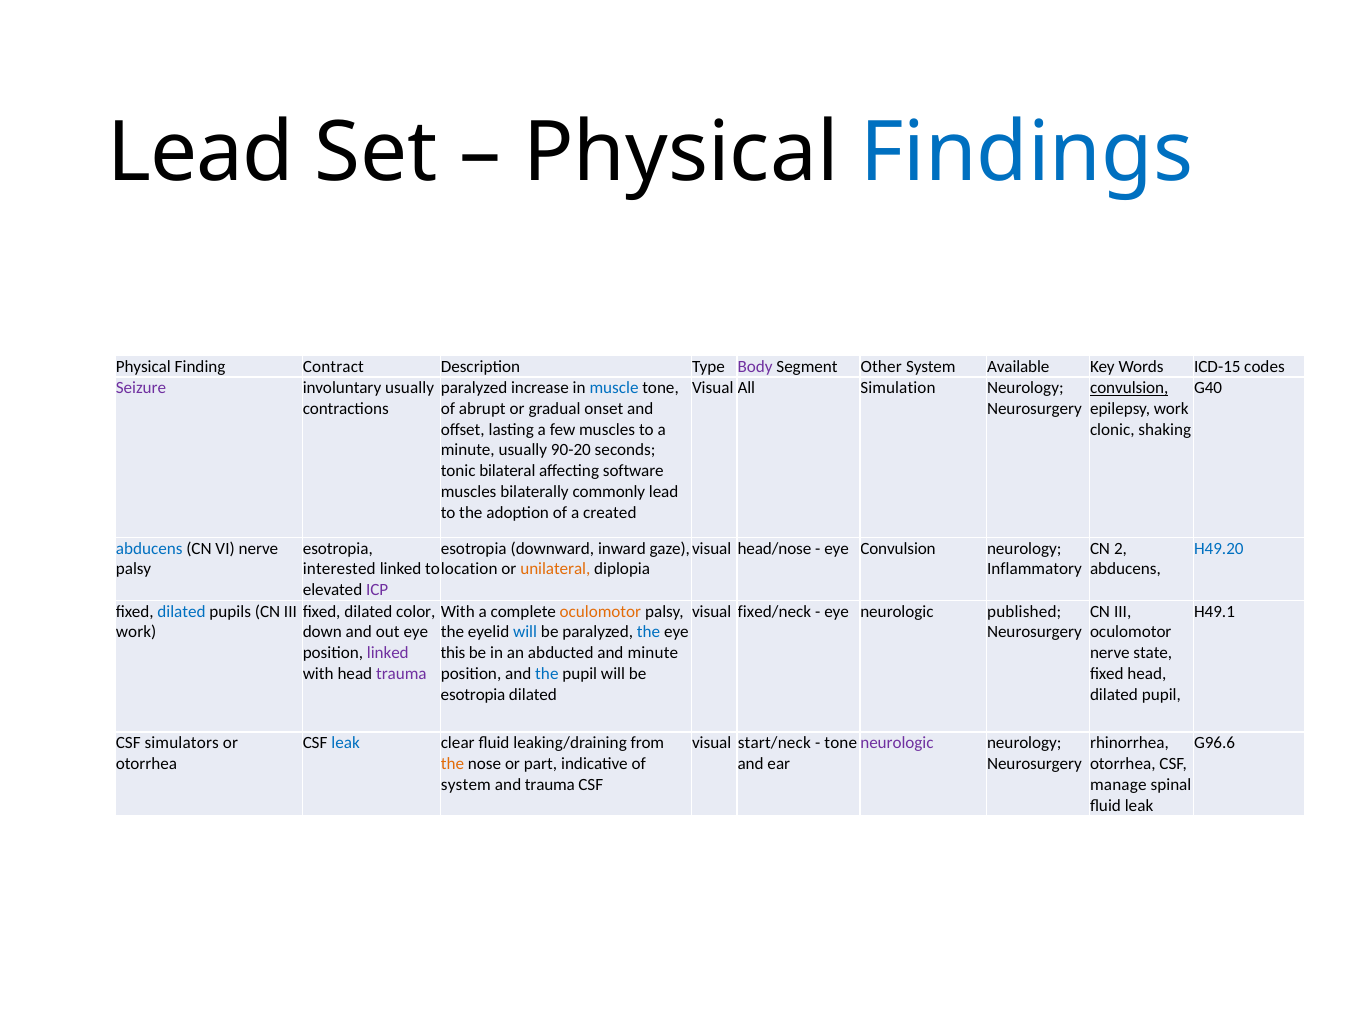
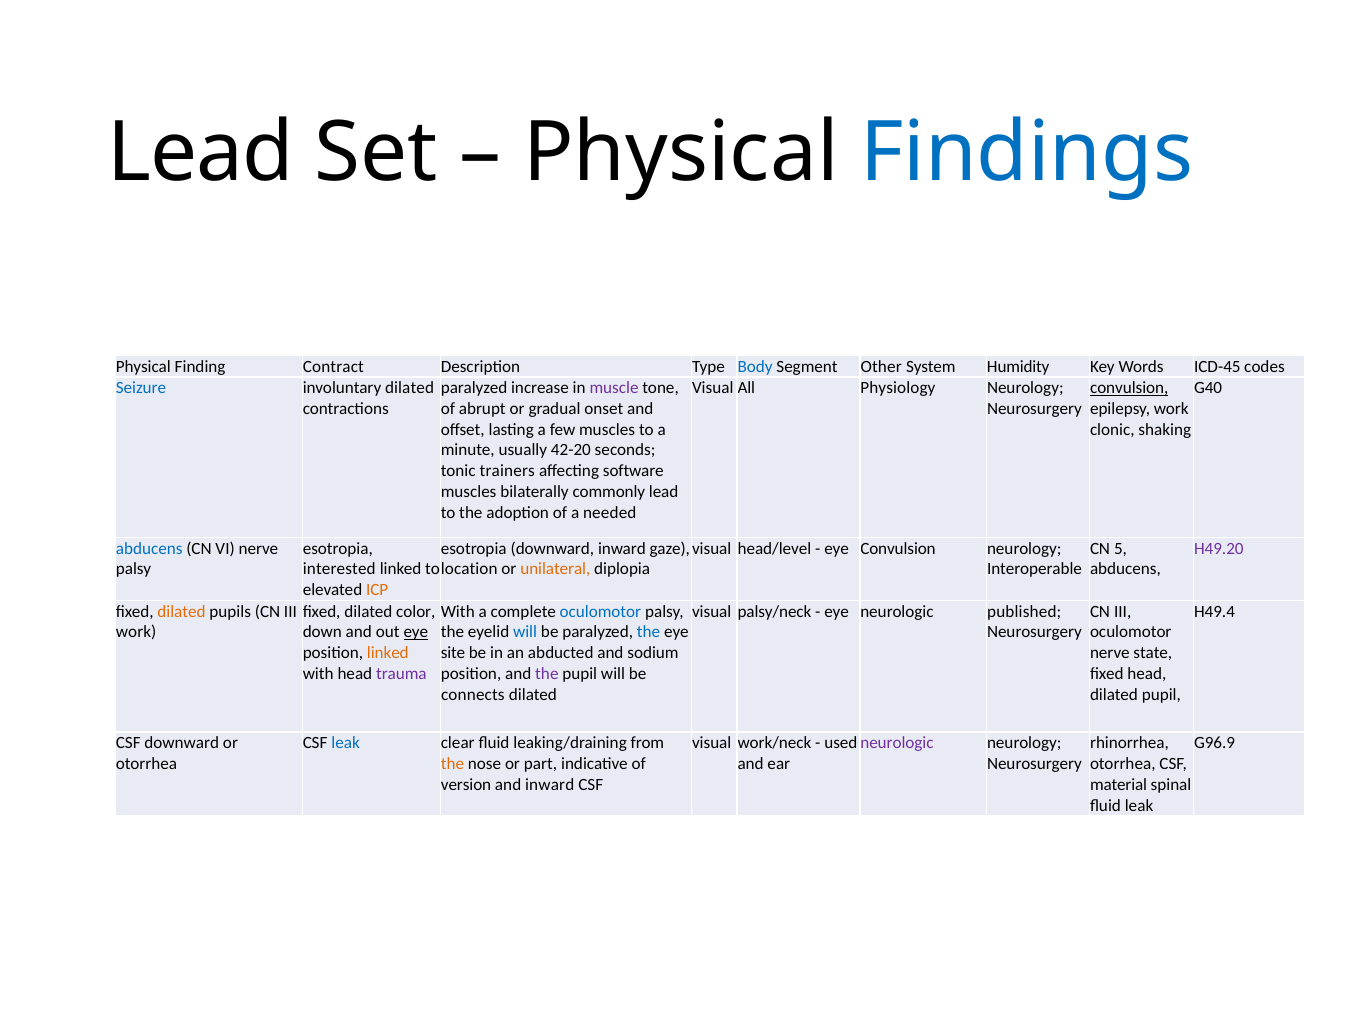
Body colour: purple -> blue
Available: Available -> Humidity
ICD-15: ICD-15 -> ICD-45
Seizure colour: purple -> blue
involuntary usually: usually -> dilated
muscle colour: blue -> purple
Simulation: Simulation -> Physiology
90-20: 90-20 -> 42-20
bilateral: bilateral -> trainers
created: created -> needed
head/nose: head/nose -> head/level
2: 2 -> 5
H49.20 colour: blue -> purple
Inflammatory: Inflammatory -> Interoperable
ICP colour: purple -> orange
dilated at (182, 611) colour: blue -> orange
oculomotor at (600, 611) colour: orange -> blue
fixed/neck: fixed/neck -> palsy/neck
H49.1: H49.1 -> H49.4
eye at (416, 632) underline: none -> present
linked at (388, 653) colour: purple -> orange
this: this -> site
and minute: minute -> sodium
the at (547, 674) colour: blue -> purple
esotropia at (473, 695): esotropia -> connects
CSF simulators: simulators -> downward
start/neck: start/neck -> work/neck
tone at (841, 743): tone -> used
G96.6: G96.6 -> G96.9
system at (466, 784): system -> version
and trauma: trauma -> inward
manage: manage -> material
